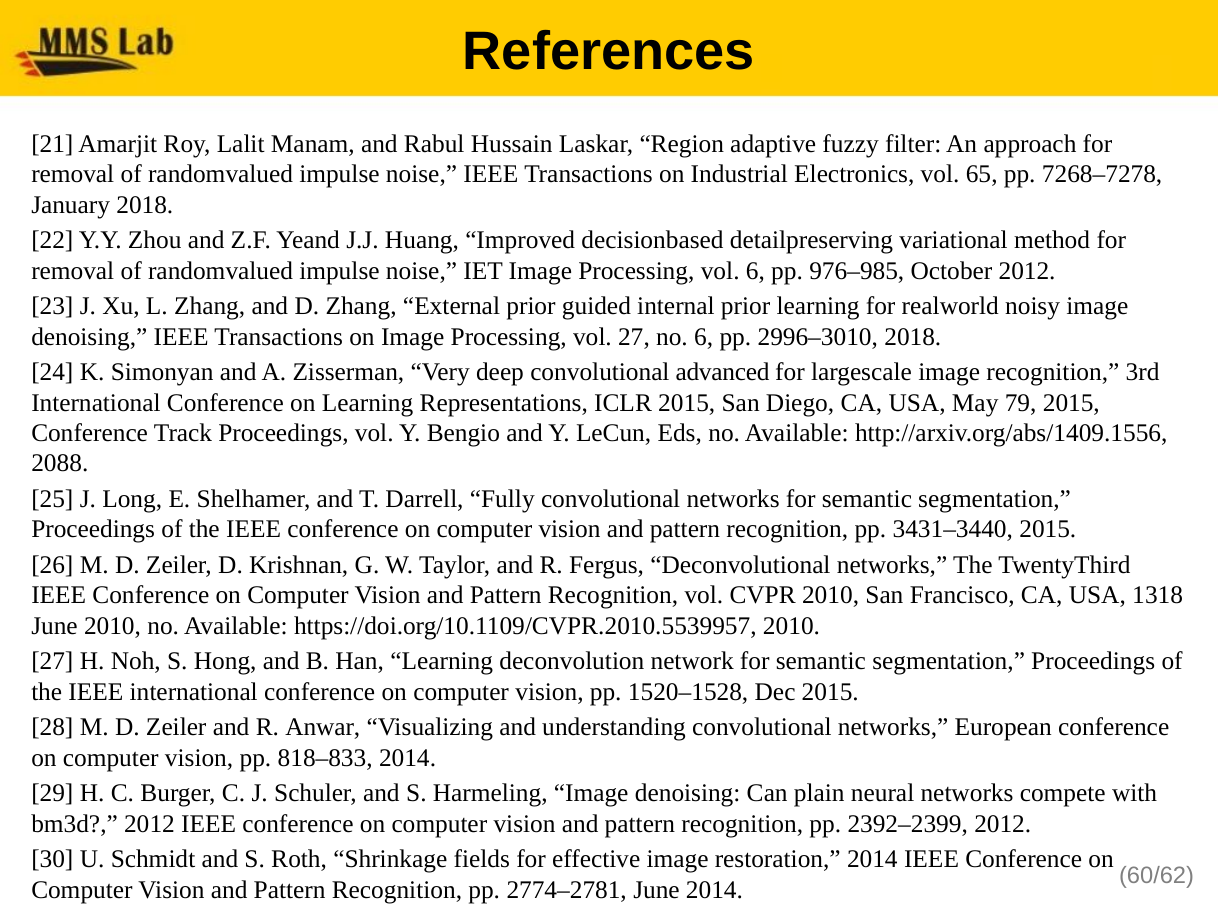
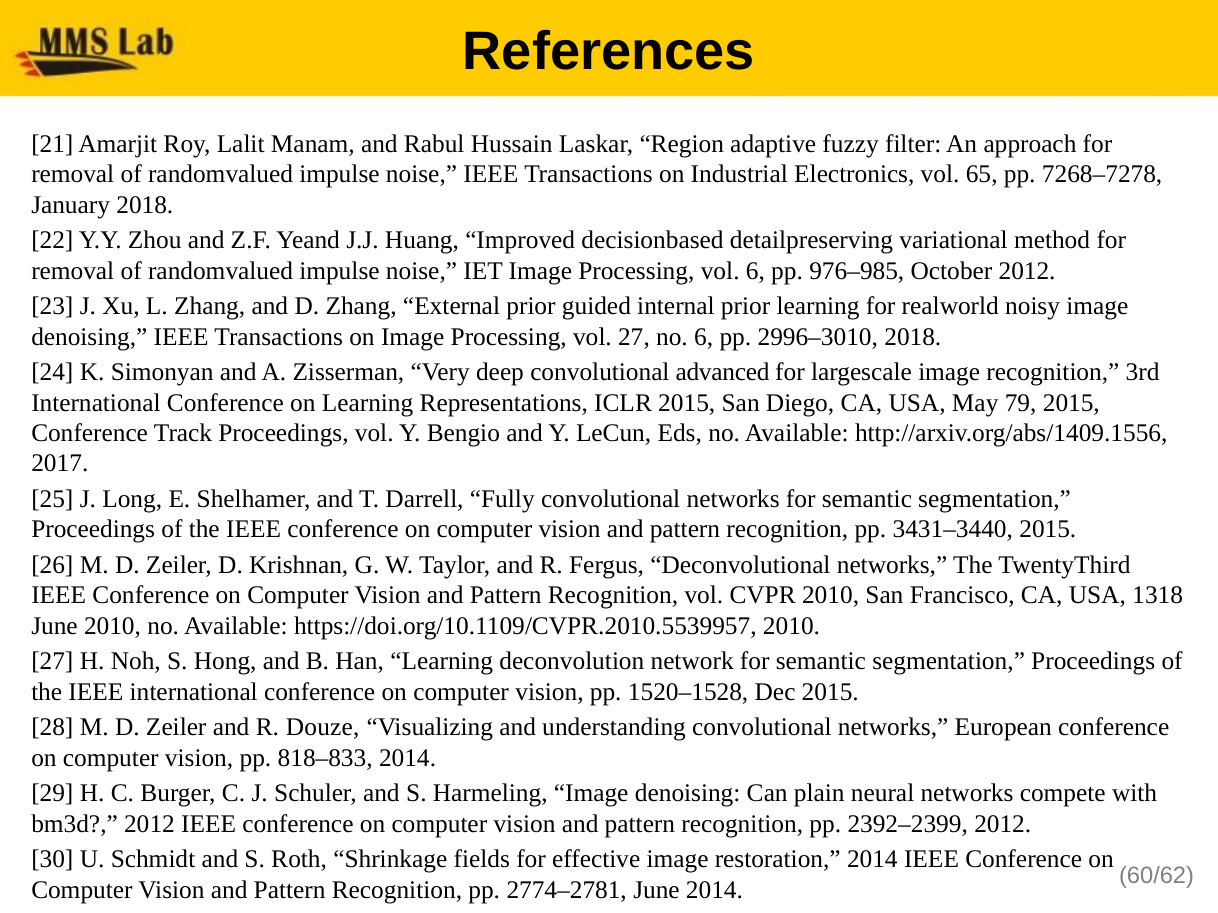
2088: 2088 -> 2017
Anwar: Anwar -> Douze
